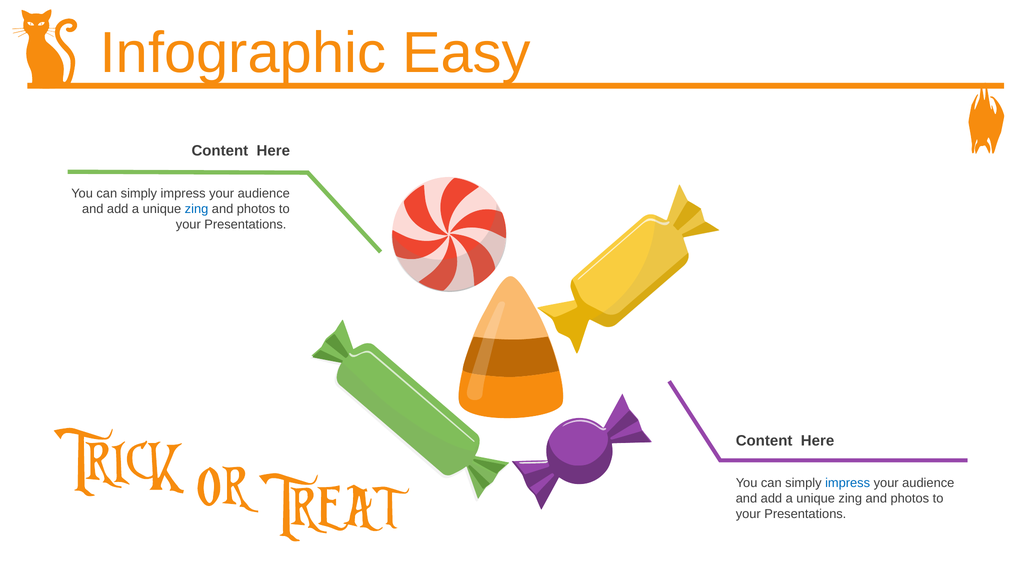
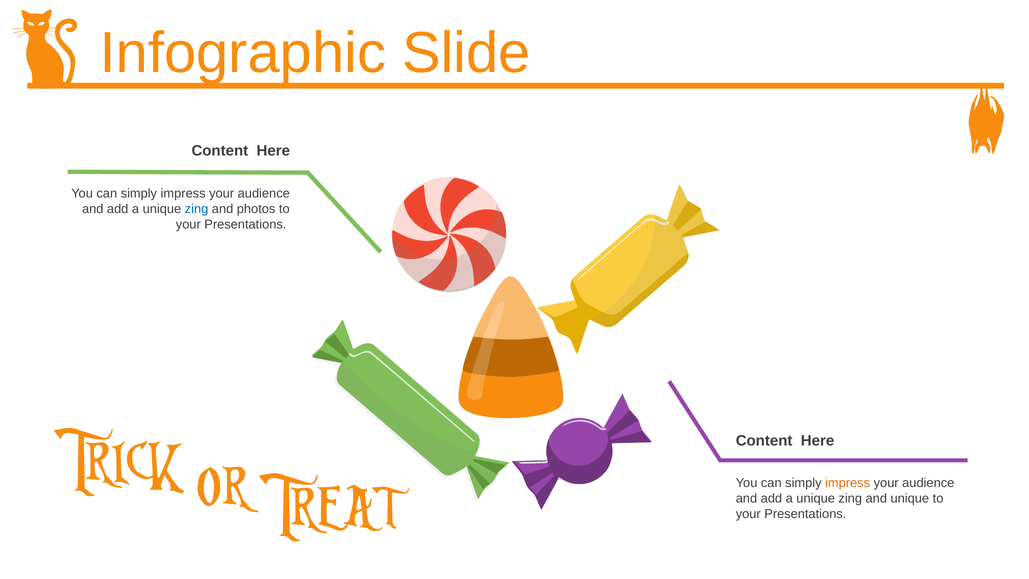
Easy: Easy -> Slide
impress at (848, 483) colour: blue -> orange
photos at (910, 498): photos -> unique
